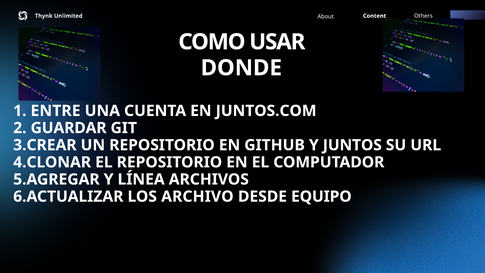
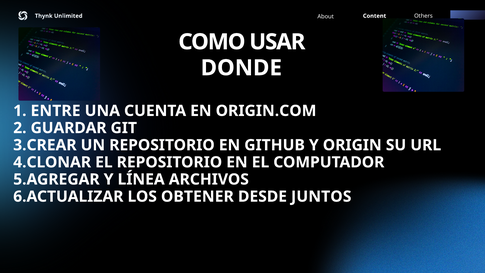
JUNTOS.COM: JUNTOS.COM -> ORIGIN.COM
JUNTOS: JUNTOS -> ORIGIN
ARCHIVO: ARCHIVO -> OBTENER
EQUIPO: EQUIPO -> JUNTOS
